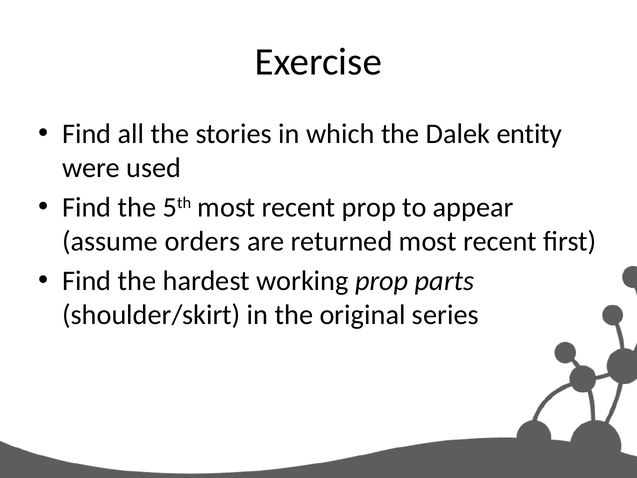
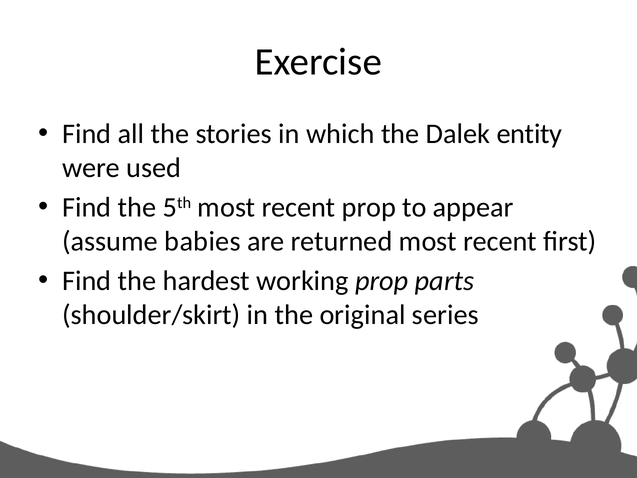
orders: orders -> babies
